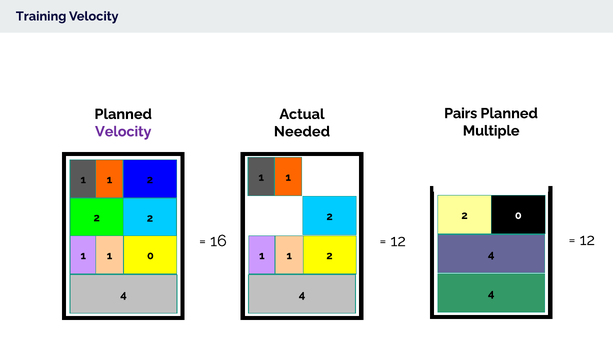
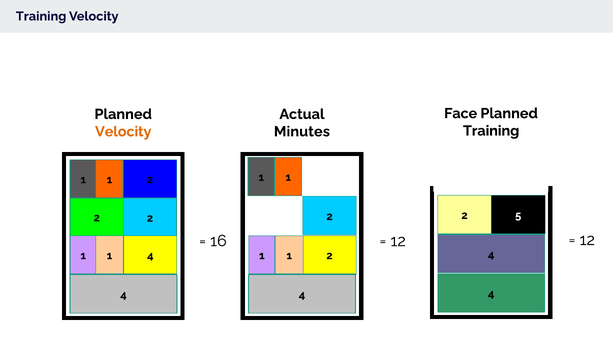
Pairs: Pairs -> Face
Multiple at (491, 131): Multiple -> Training
Velocity at (123, 132) colour: purple -> orange
Needed: Needed -> Minutes
2 0: 0 -> 5
1 0: 0 -> 4
